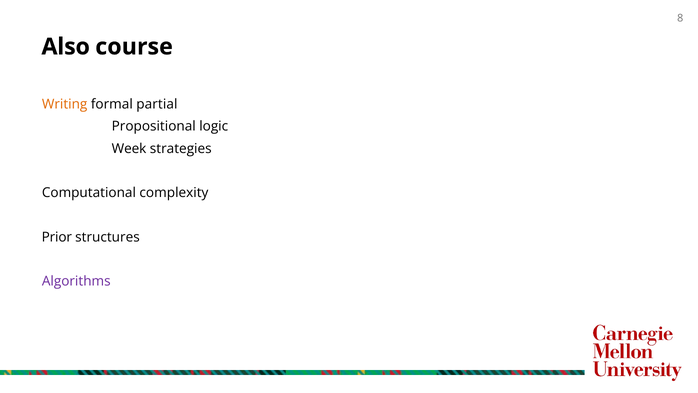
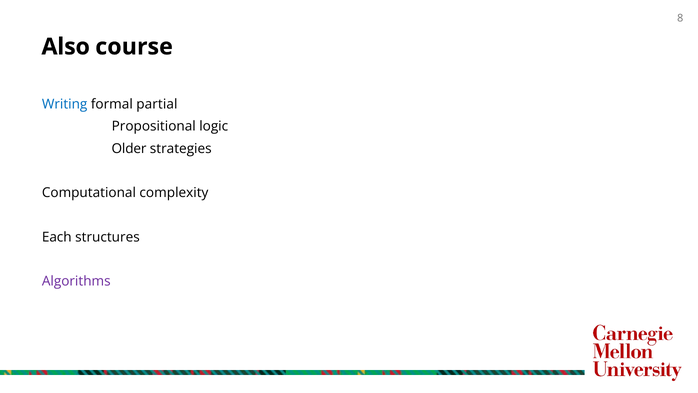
Writing colour: orange -> blue
Week: Week -> Older
Prior: Prior -> Each
